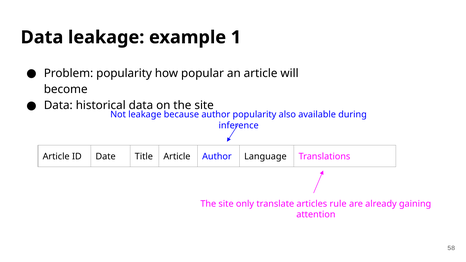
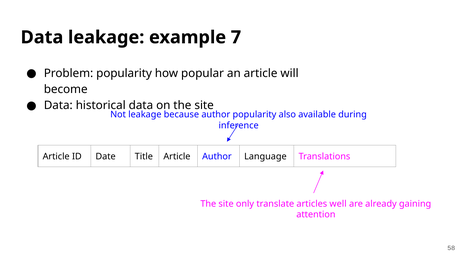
1: 1 -> 7
rule: rule -> well
